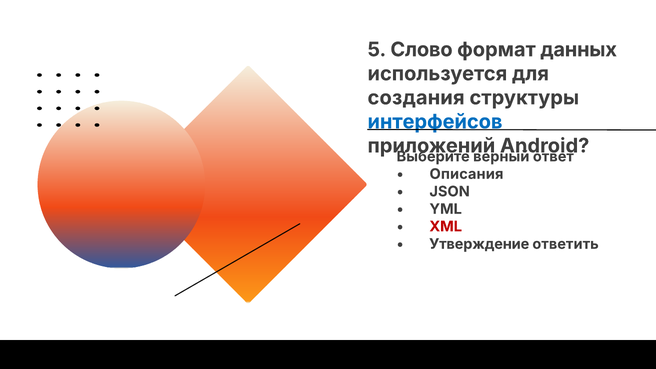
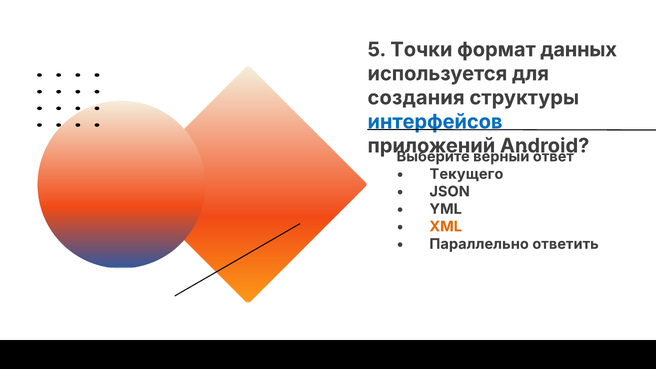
Слово: Слово -> Точки
Описания: Описания -> Текущего
XML colour: red -> orange
Утверждение: Утверждение -> Параллельно
